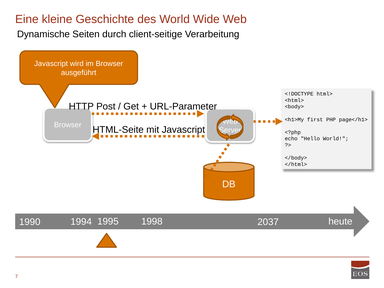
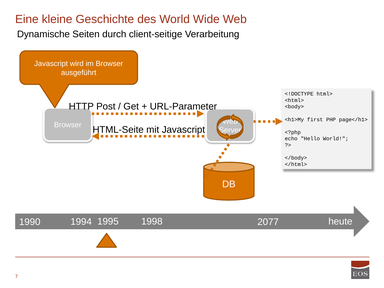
2037: 2037 -> 2077
